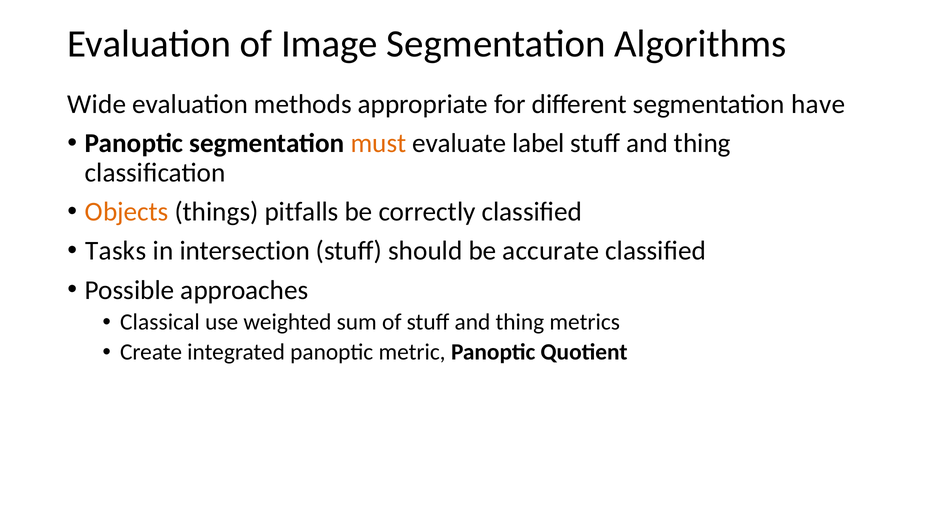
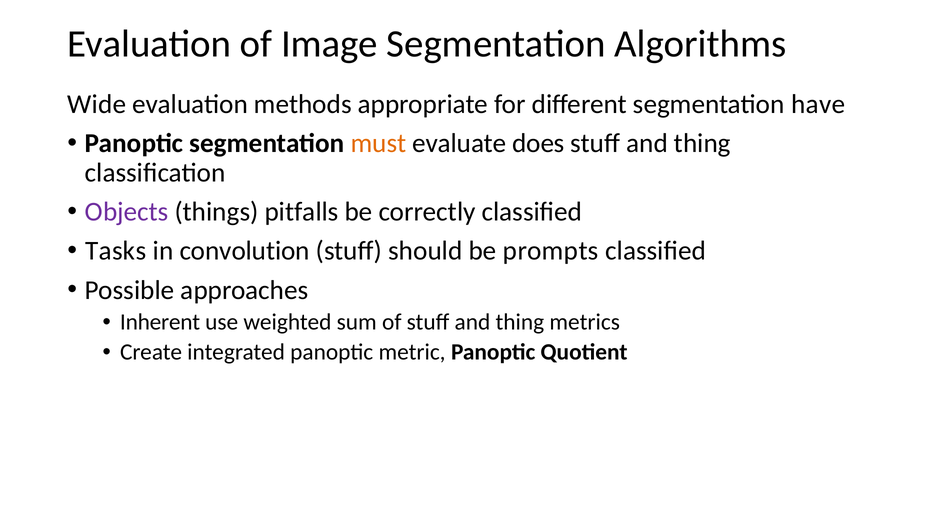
label: label -> does
Objects colour: orange -> purple
intersection: intersection -> convolution
accurate: accurate -> prompts
Classical: Classical -> Inherent
